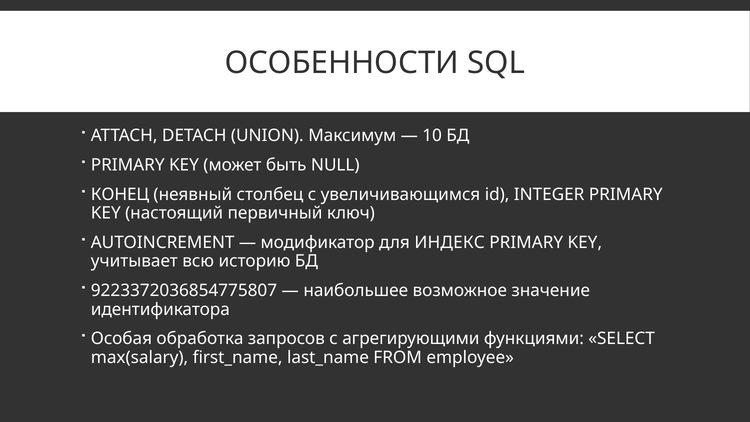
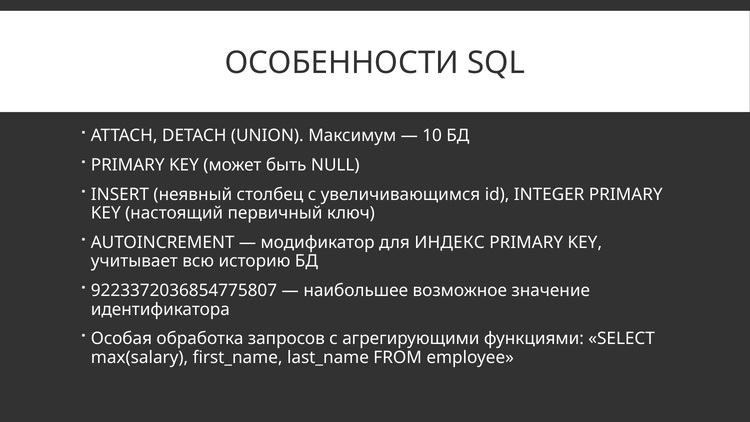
КОНЕЦ: КОНЕЦ -> INSERT
